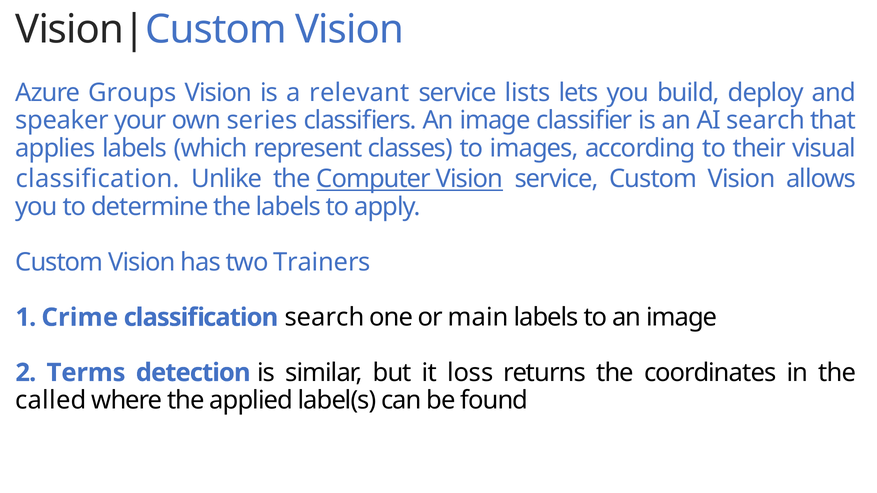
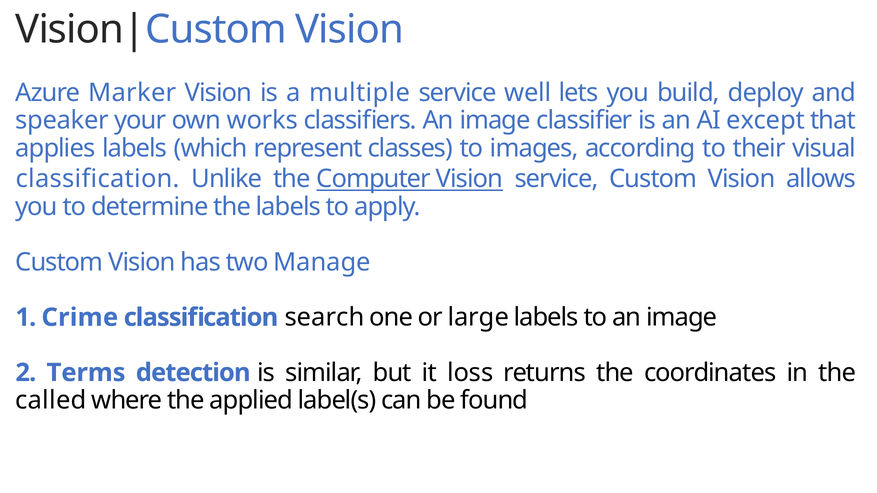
Groups: Groups -> Marker
relevant: relevant -> multiple
lists: lists -> well
series: series -> works
AI search: search -> except
Trainers: Trainers -> Manage
main: main -> large
